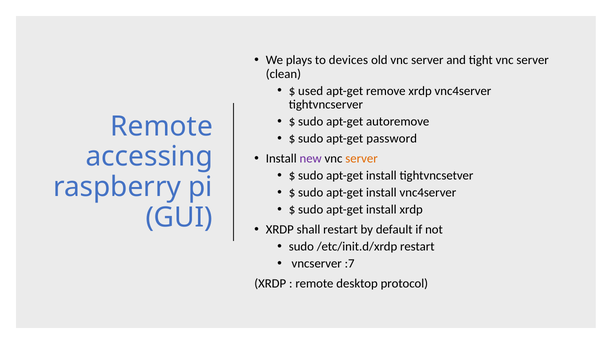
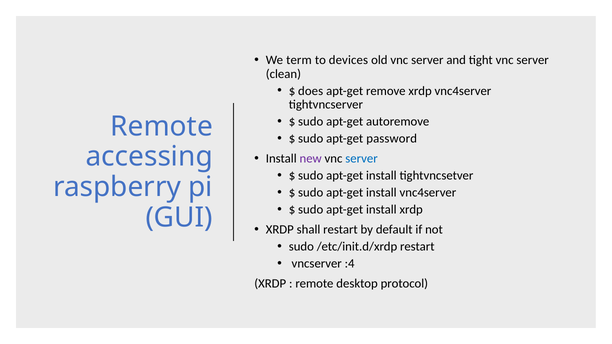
plays: plays -> term
used: used -> does
server at (362, 159) colour: orange -> blue
:7: :7 -> :4
